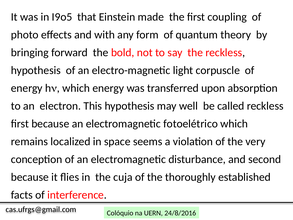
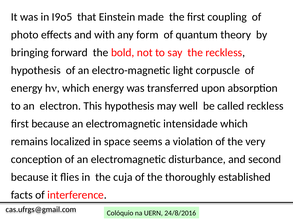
fotoelétrico: fotoelétrico -> intensidade
